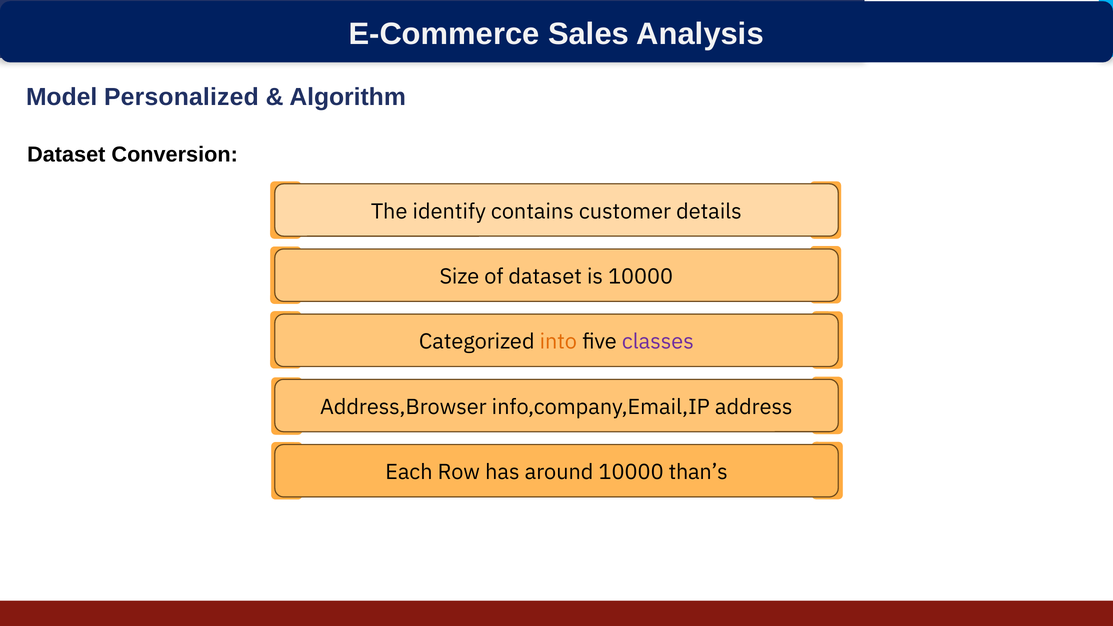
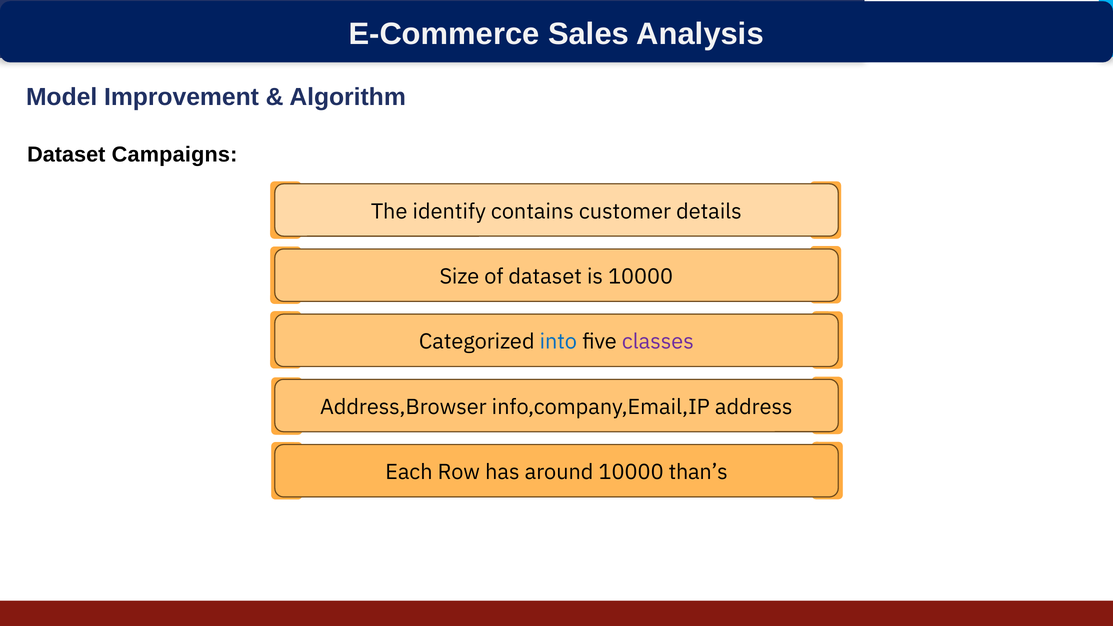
Personalized: Personalized -> Improvement
Conversion: Conversion -> Campaigns
into colour: orange -> blue
